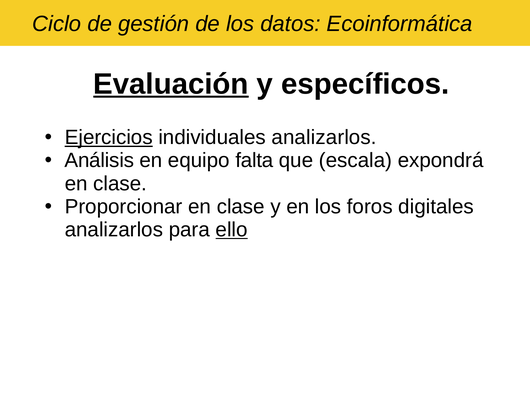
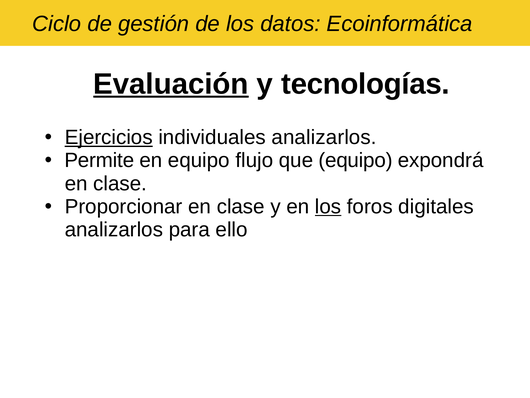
específicos: específicos -> tecnologías
Análisis: Análisis -> Permite
falta: falta -> flujo
que escala: escala -> equipo
los at (328, 206) underline: none -> present
ello underline: present -> none
